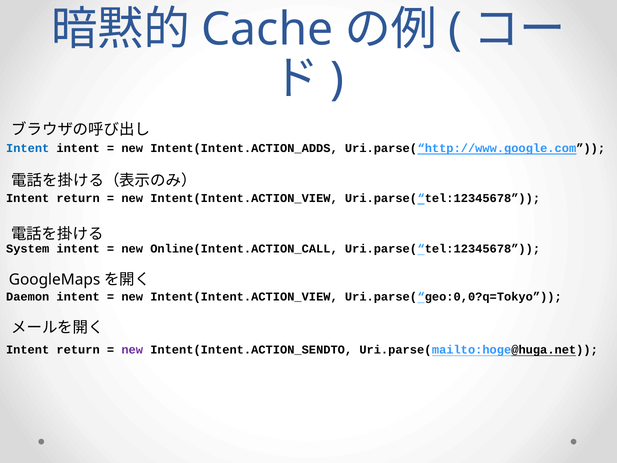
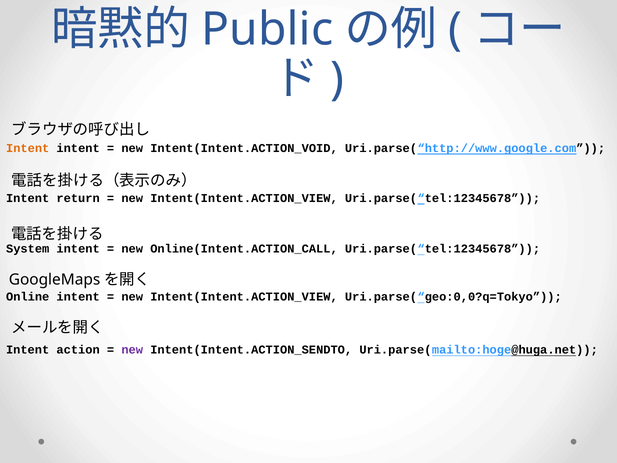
Cache: Cache -> Public
Intent at (28, 148) colour: blue -> orange
Intent(Intent.ACTION_ADDS: Intent(Intent.ACTION_ADDS -> Intent(Intent.ACTION_VOID
Daemon: Daemon -> Online
return at (78, 350): return -> action
